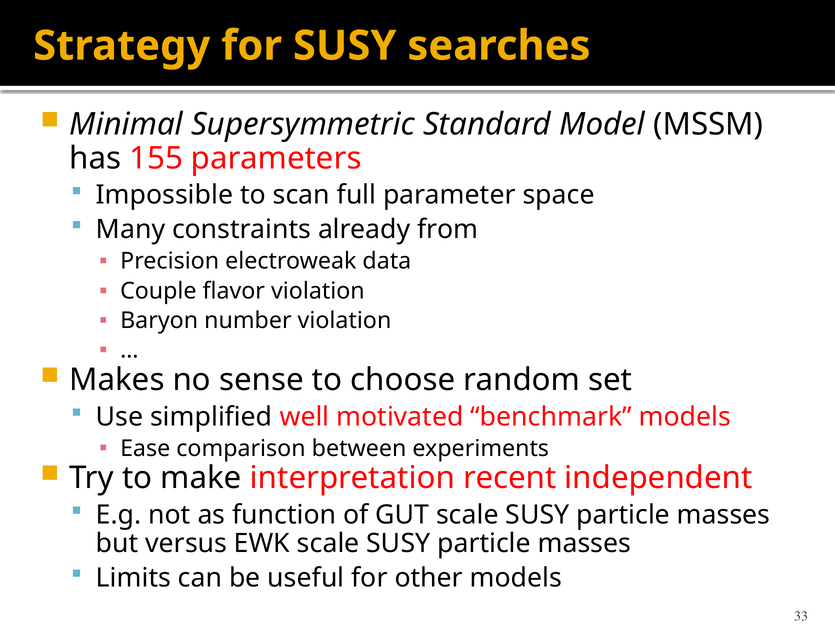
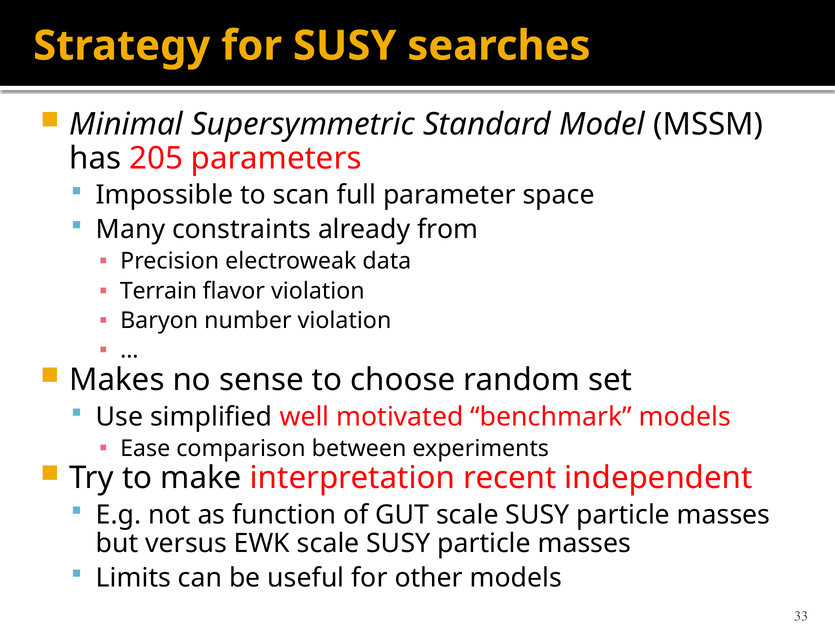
155: 155 -> 205
Couple: Couple -> Terrain
